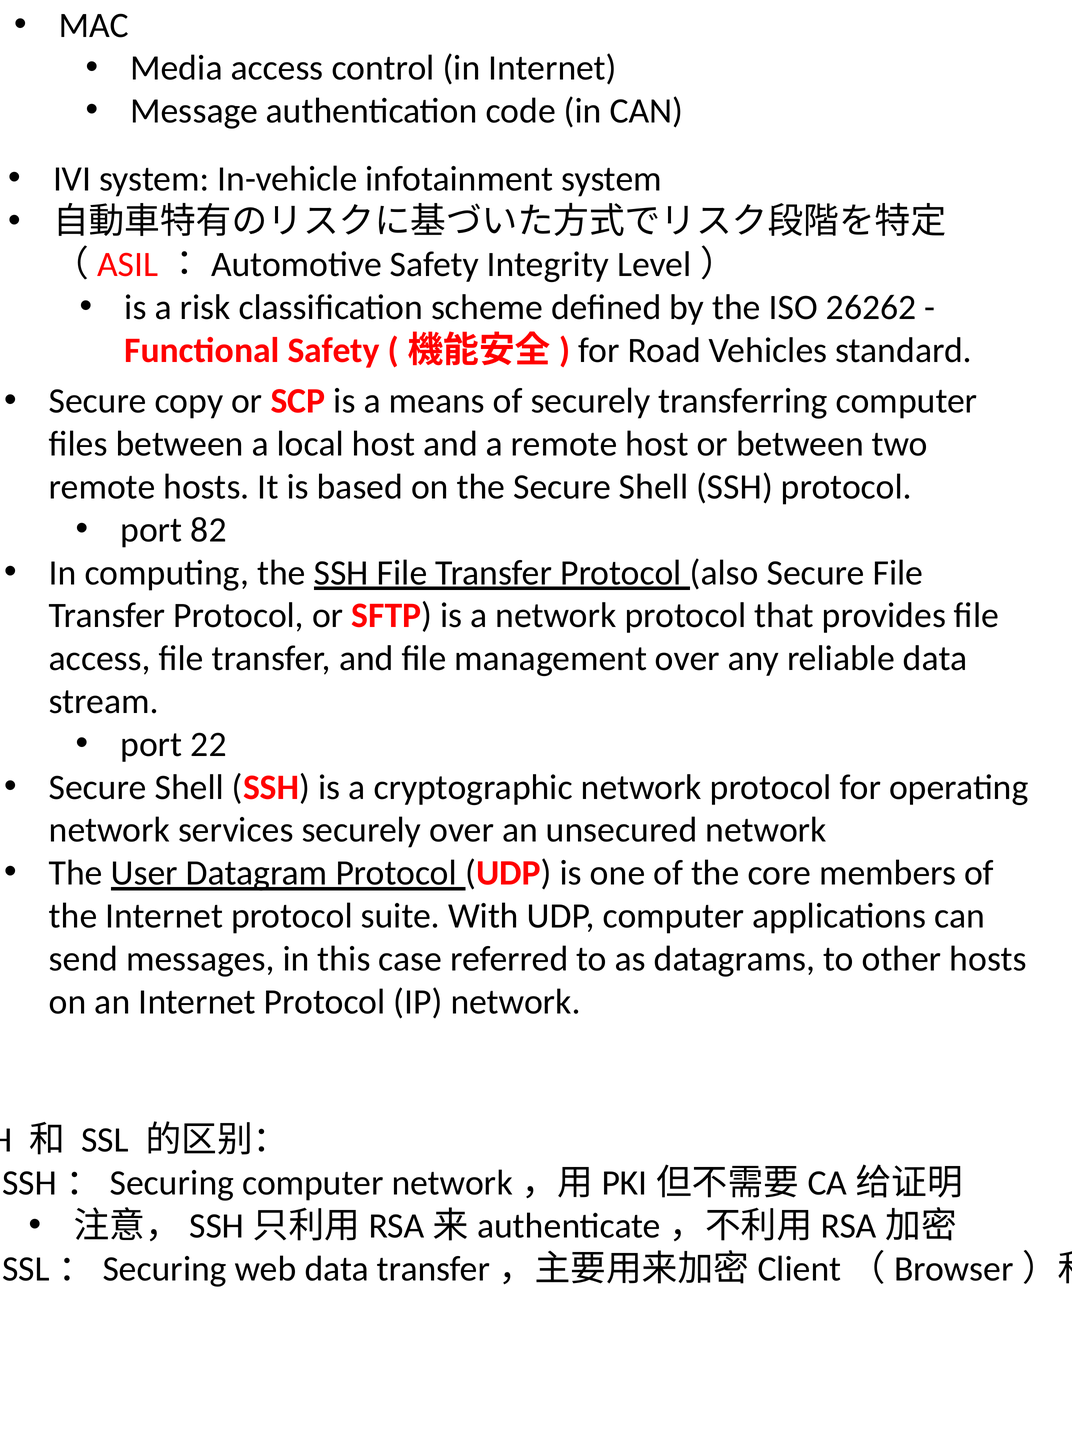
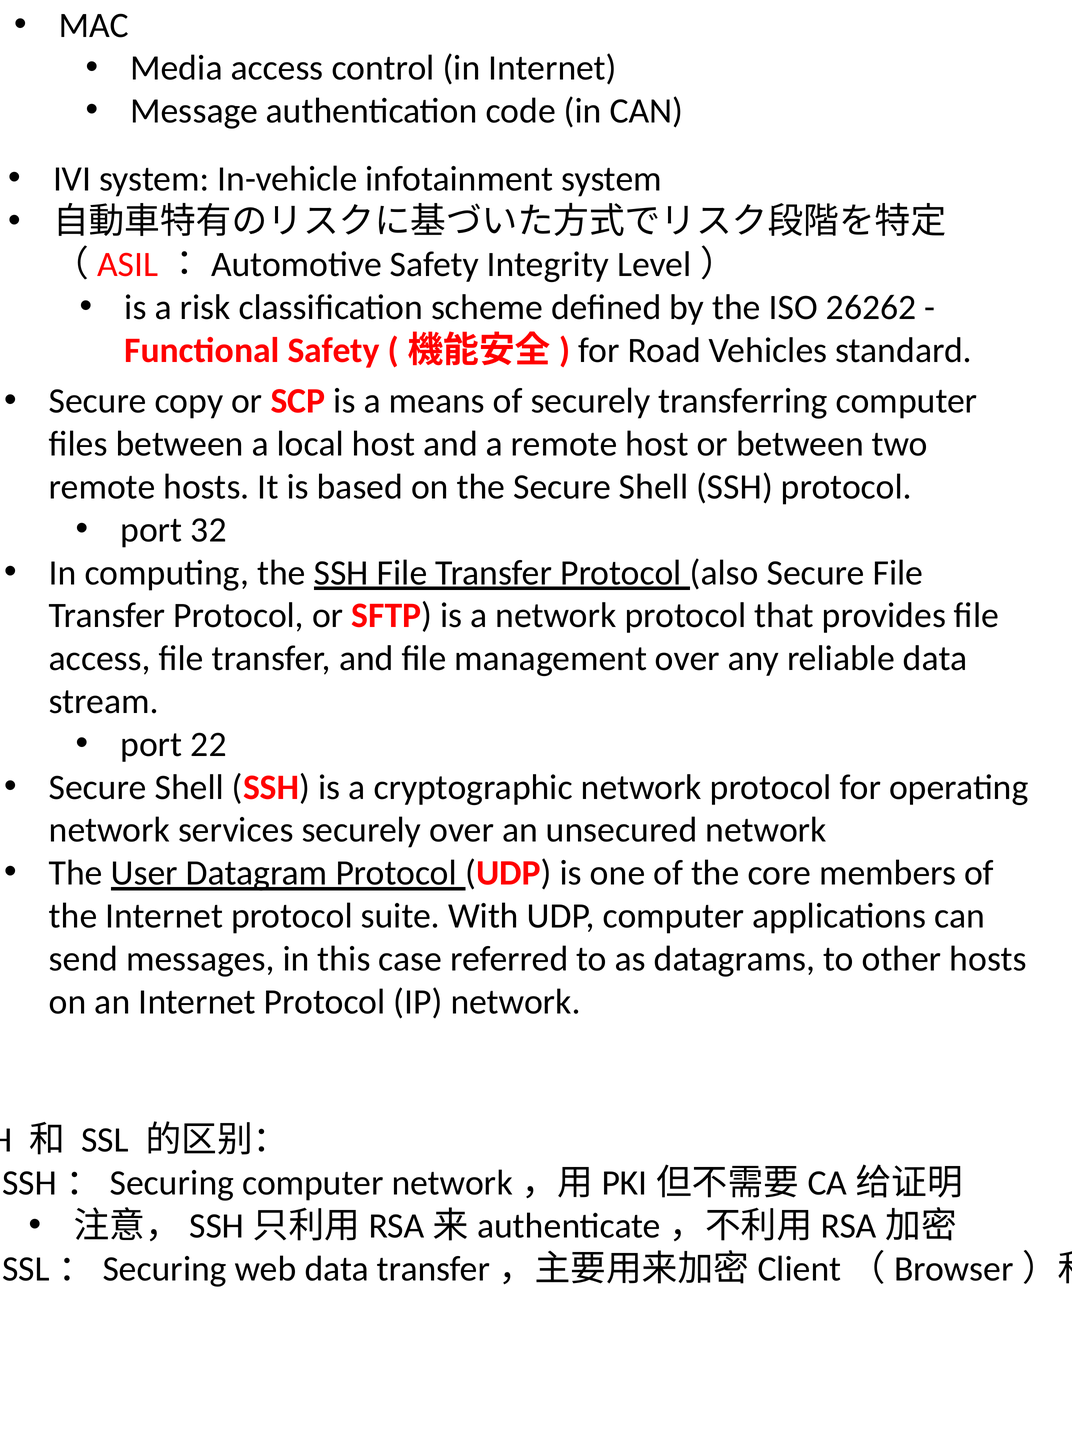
82: 82 -> 32
